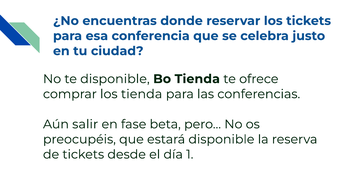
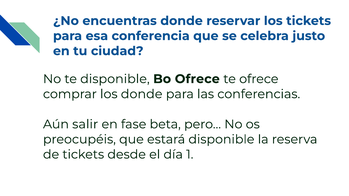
Bo Tienda: Tienda -> Ofrece
los tienda: tienda -> donde
